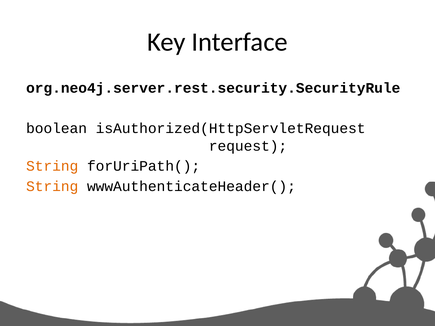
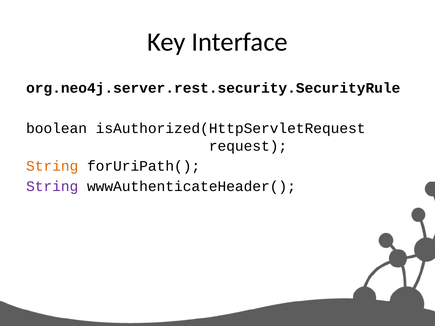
String at (52, 187) colour: orange -> purple
